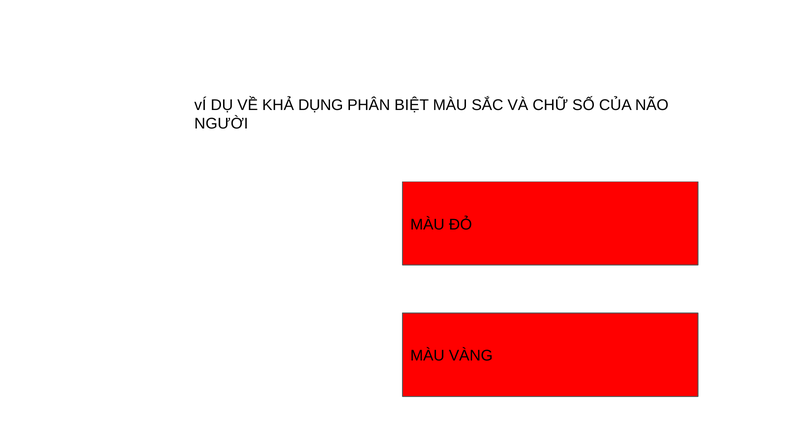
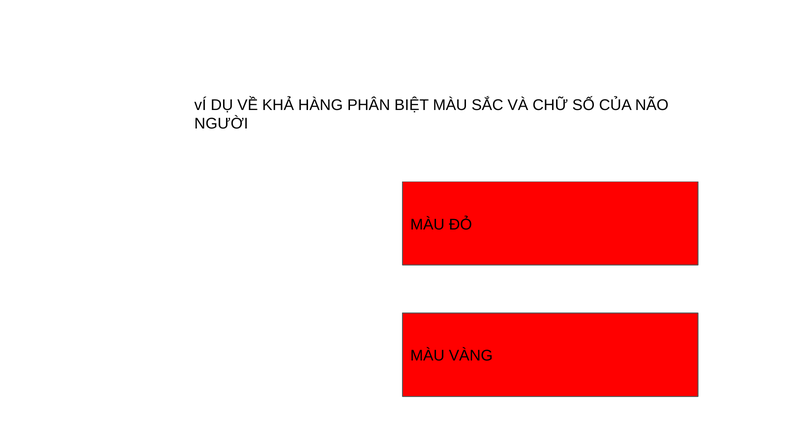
DỤNG: DỤNG -> HÀNG
